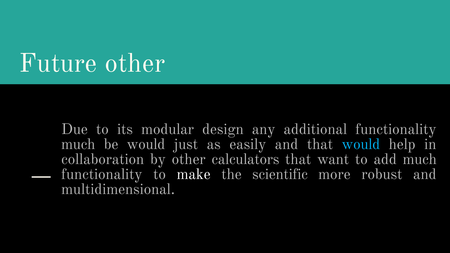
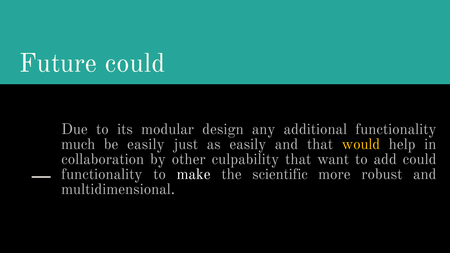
Future other: other -> could
be would: would -> easily
would at (361, 144) colour: light blue -> yellow
calculators: calculators -> culpability
add much: much -> could
